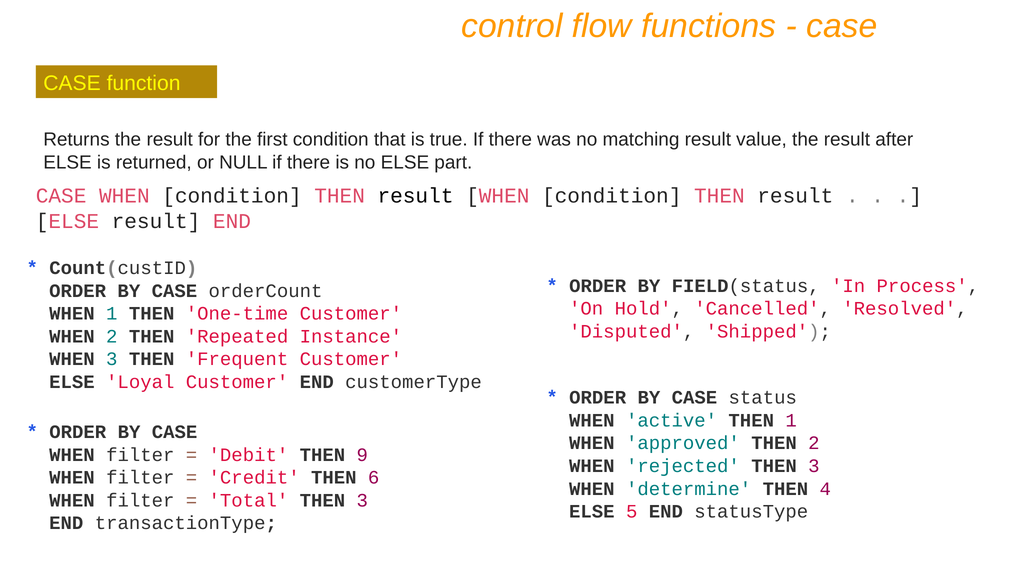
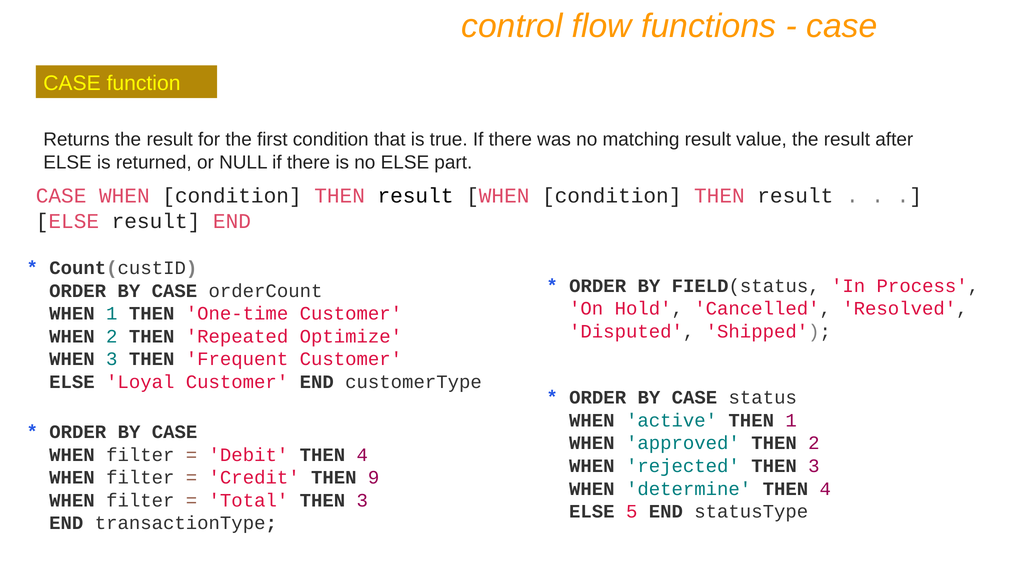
Instance: Instance -> Optimize
Debit THEN 9: 9 -> 4
6: 6 -> 9
